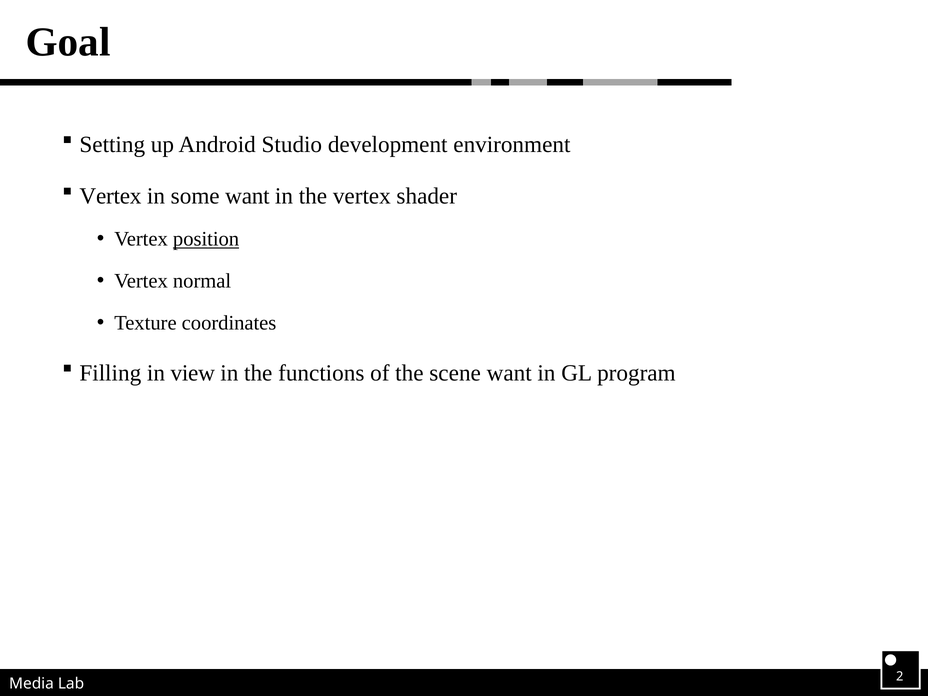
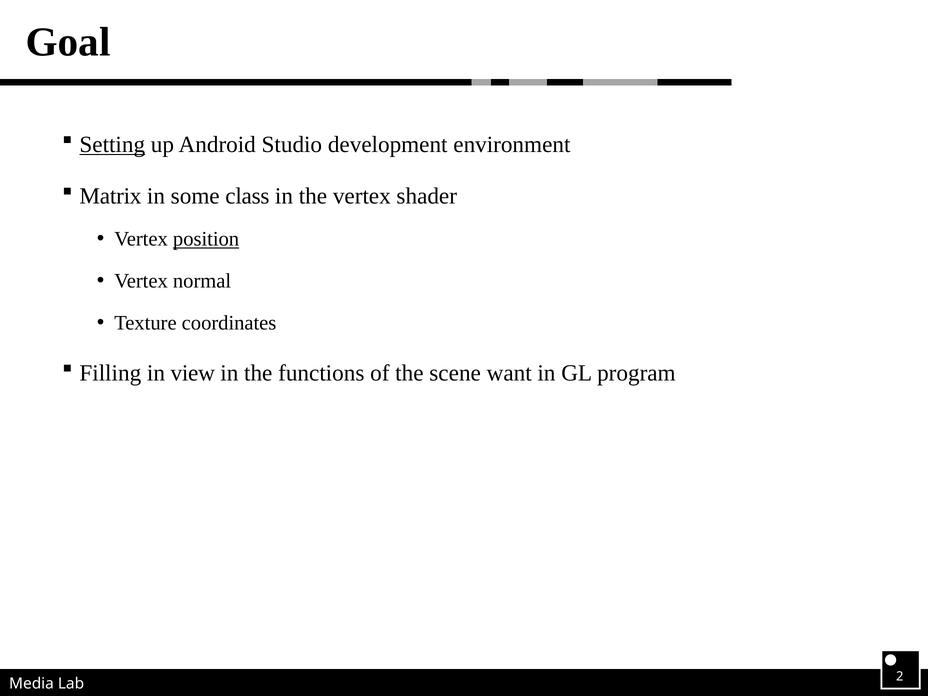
Setting underline: none -> present
Vertex at (110, 196): Vertex -> Matrix
some want: want -> class
